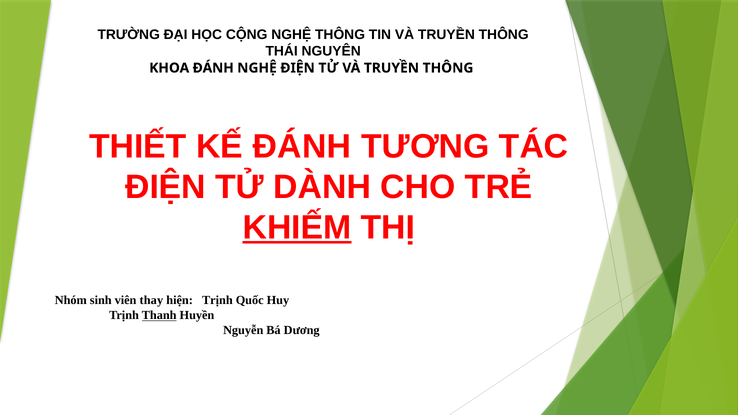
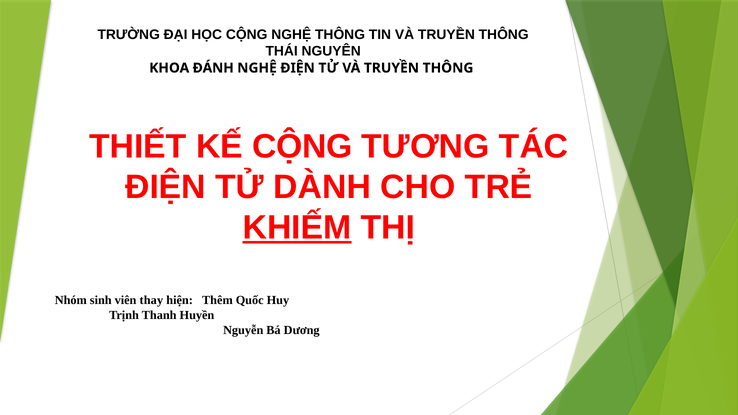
KẾ ĐÁNH: ĐÁNH -> CỘNG
hiện Trịnh: Trịnh -> Thêm
Thanh underline: present -> none
